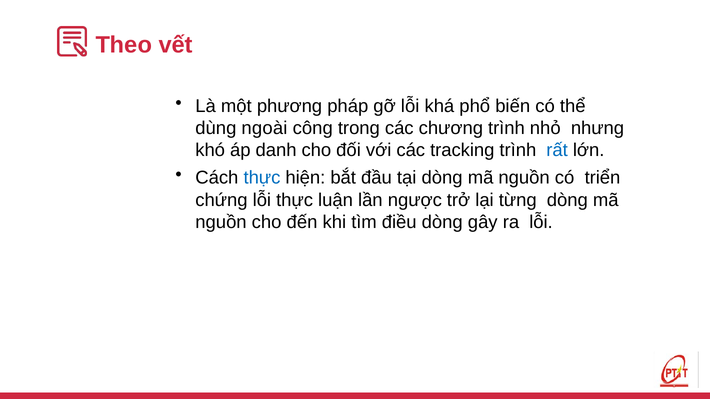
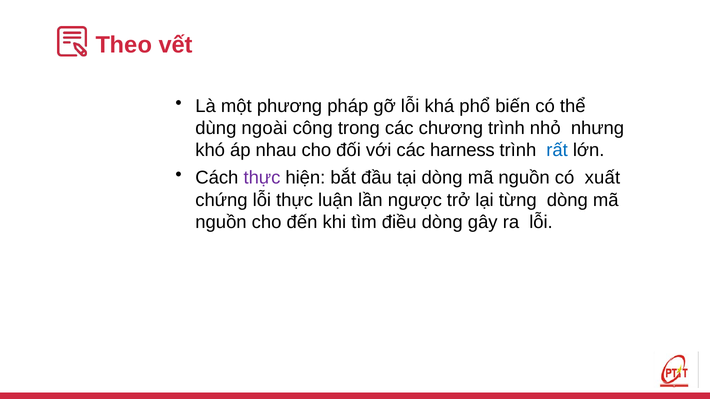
danh: danh -> nhau
tracking: tracking -> harness
thực at (262, 178) colour: blue -> purple
triển: triển -> xuất
